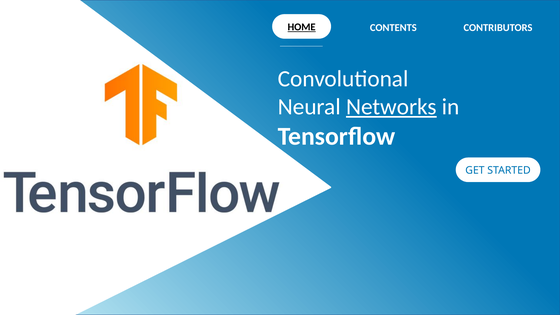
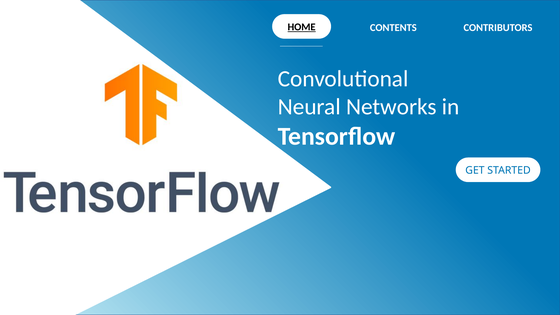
Networks underline: present -> none
